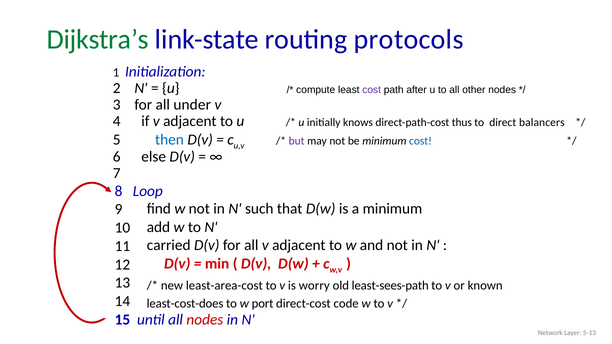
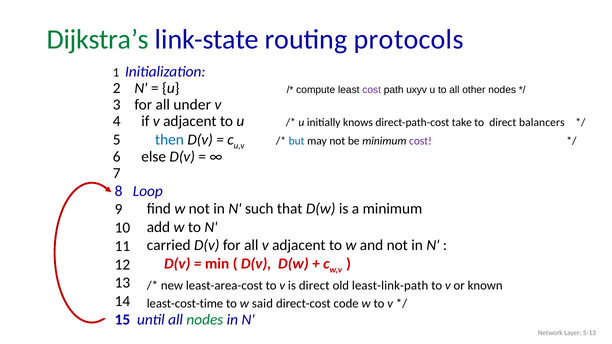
after: after -> uxyv
thus: thus -> take
but colour: purple -> blue
cost at (420, 141) colour: blue -> purple
is worry: worry -> direct
least-sees-path: least-sees-path -> least-link-path
least-cost-does: least-cost-does -> least-cost-time
port: port -> said
nodes at (205, 320) colour: red -> green
